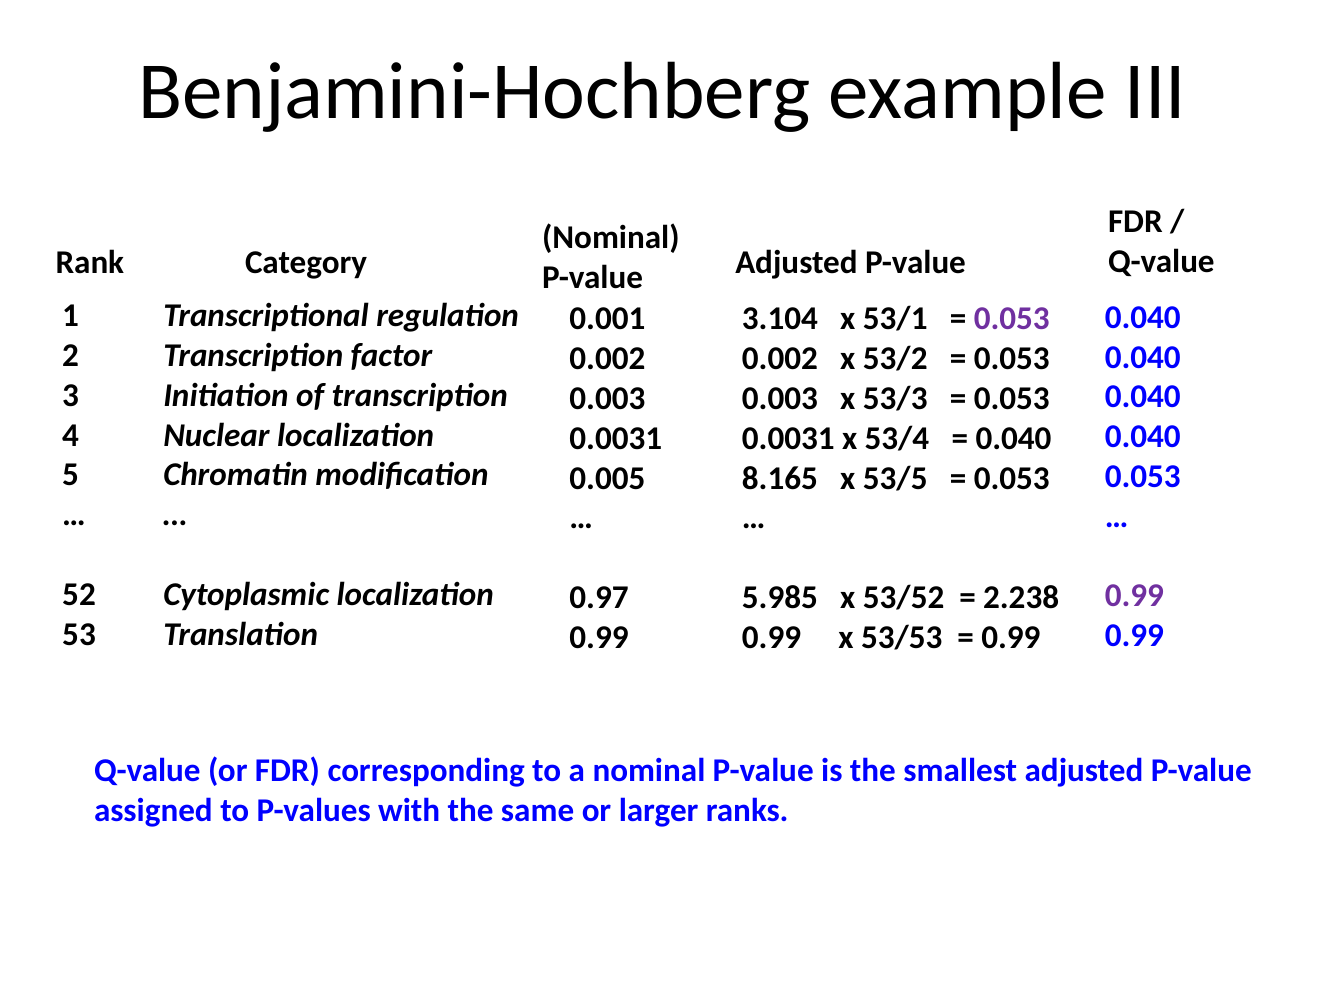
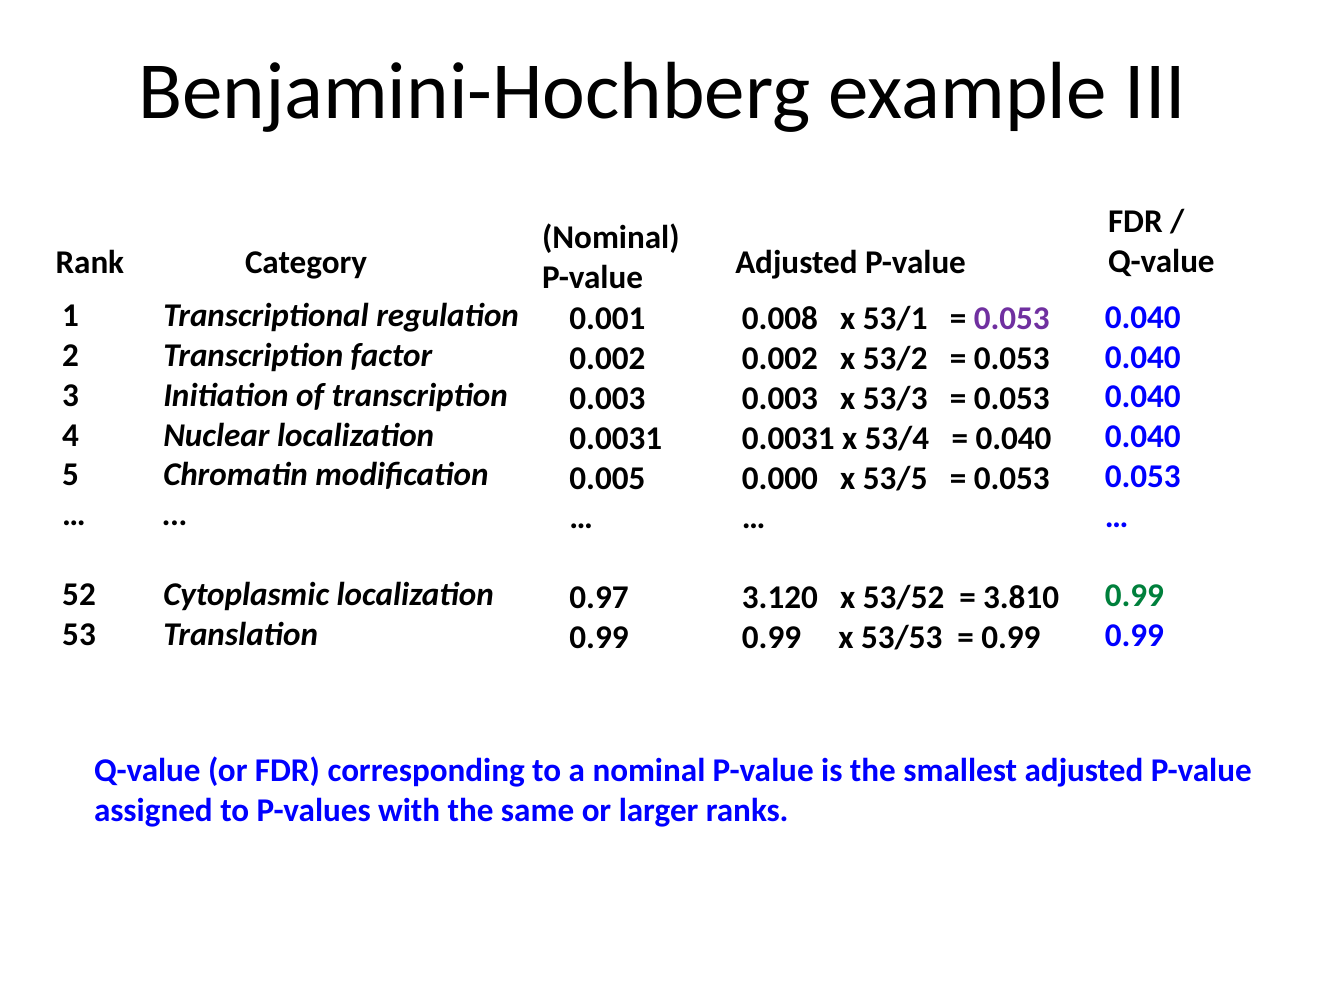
3.104: 3.104 -> 0.008
8.165: 8.165 -> 0.000
0.99 at (1134, 596) colour: purple -> green
5.985: 5.985 -> 3.120
2.238: 2.238 -> 3.810
